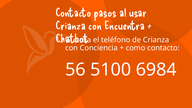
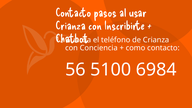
Encuentra: Encuentra -> Inscribirte
